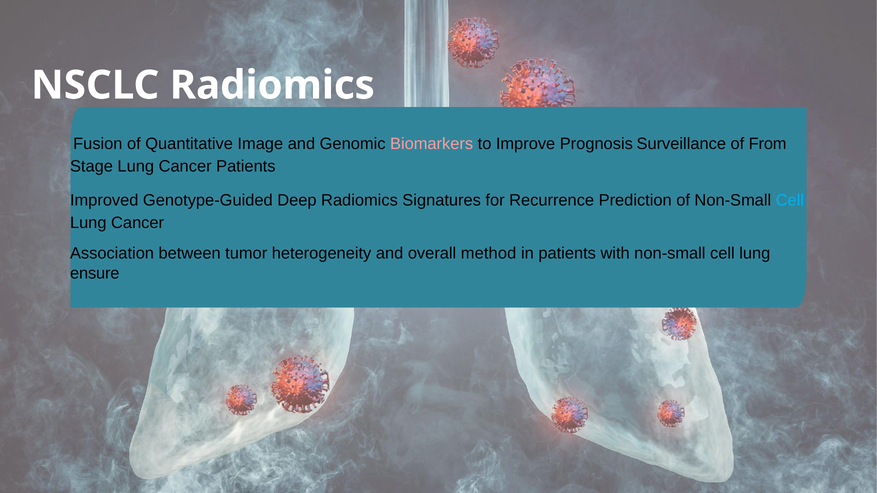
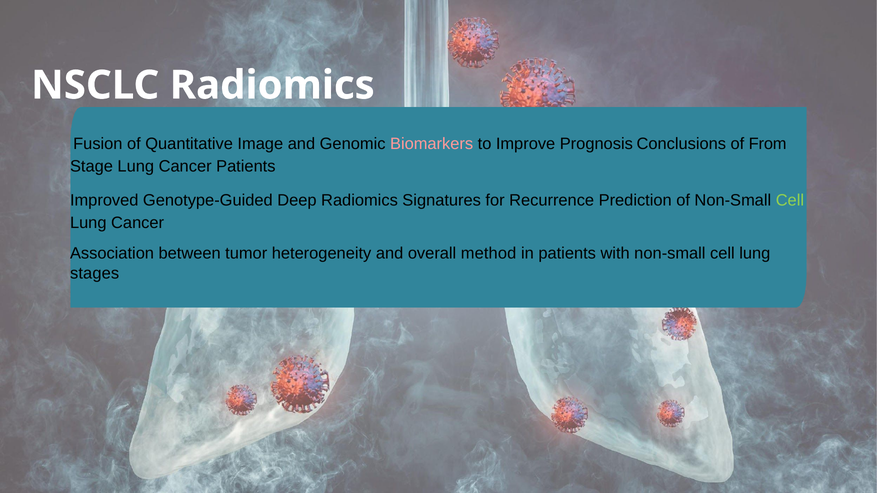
Surveillance: Surveillance -> Conclusions
Cell at (790, 200) colour: light blue -> light green
ensure: ensure -> stages
